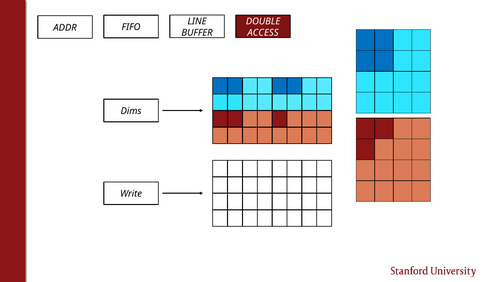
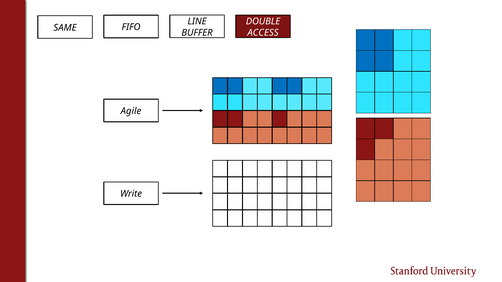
ADDR: ADDR -> SAME
Dims: Dims -> Agile
